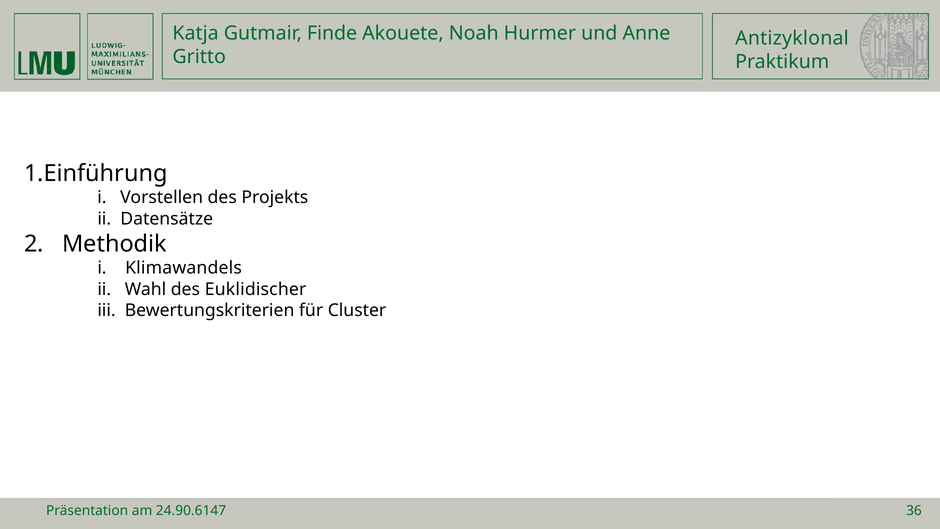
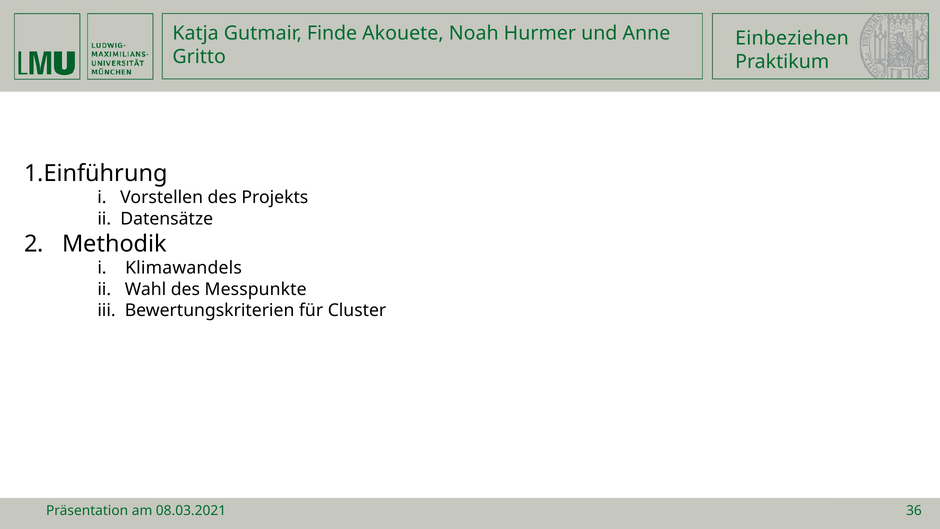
Antizyklonal: Antizyklonal -> Einbeziehen
Euklidischer: Euklidischer -> Messpunkte
24.90.6147: 24.90.6147 -> 08.03.2021
